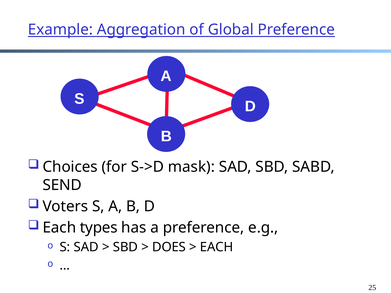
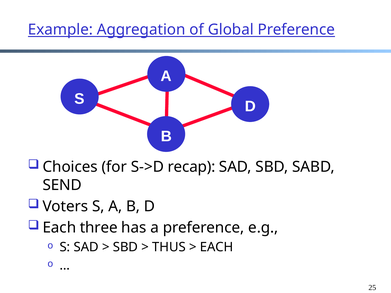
mask: mask -> recap
types: types -> three
DOES: DOES -> THUS
